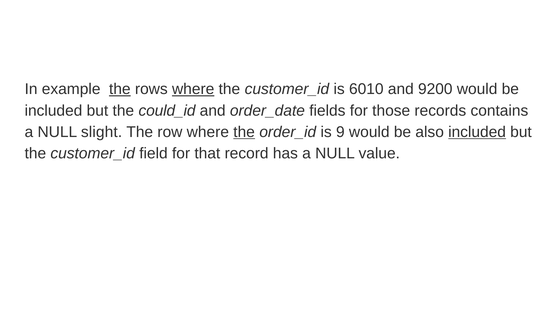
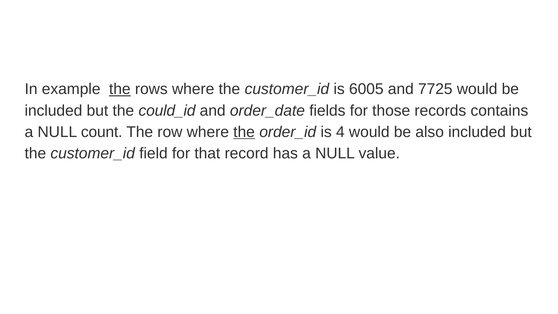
where at (193, 89) underline: present -> none
6010: 6010 -> 6005
9200: 9200 -> 7725
slight: slight -> count
9: 9 -> 4
included at (477, 132) underline: present -> none
